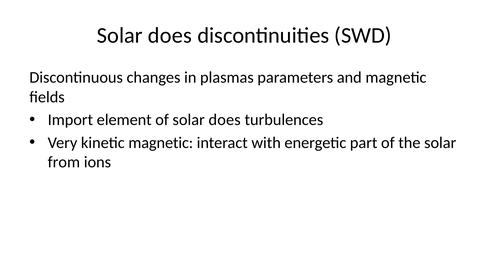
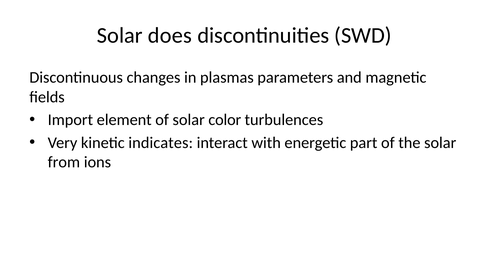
of solar does: does -> color
kinetic magnetic: magnetic -> indicates
